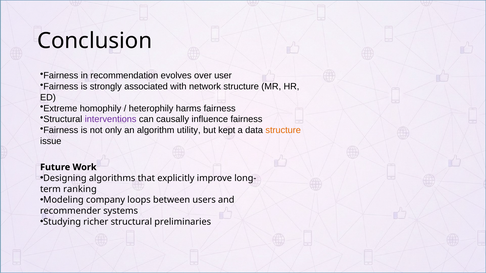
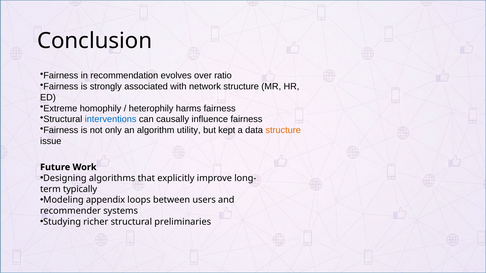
user: user -> ratio
interventions colour: purple -> blue
ranking: ranking -> typically
company: company -> appendix
